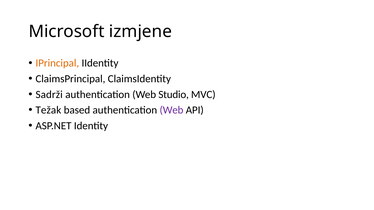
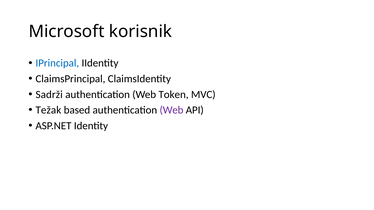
izmjene: izmjene -> korisnik
IPrincipal colour: orange -> blue
Studio: Studio -> Token
